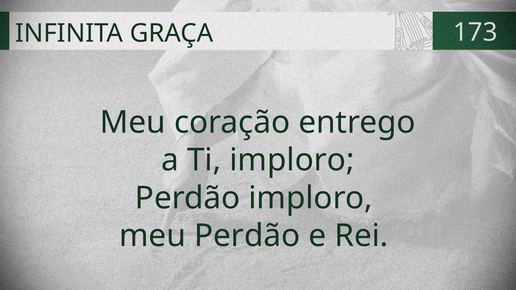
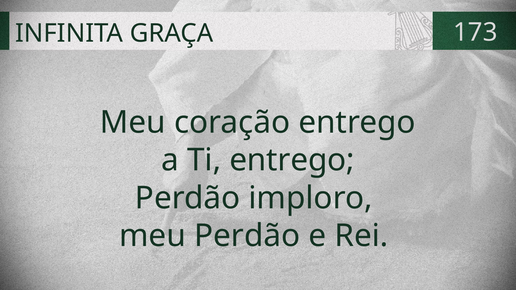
Ti imploro: imploro -> entrego
